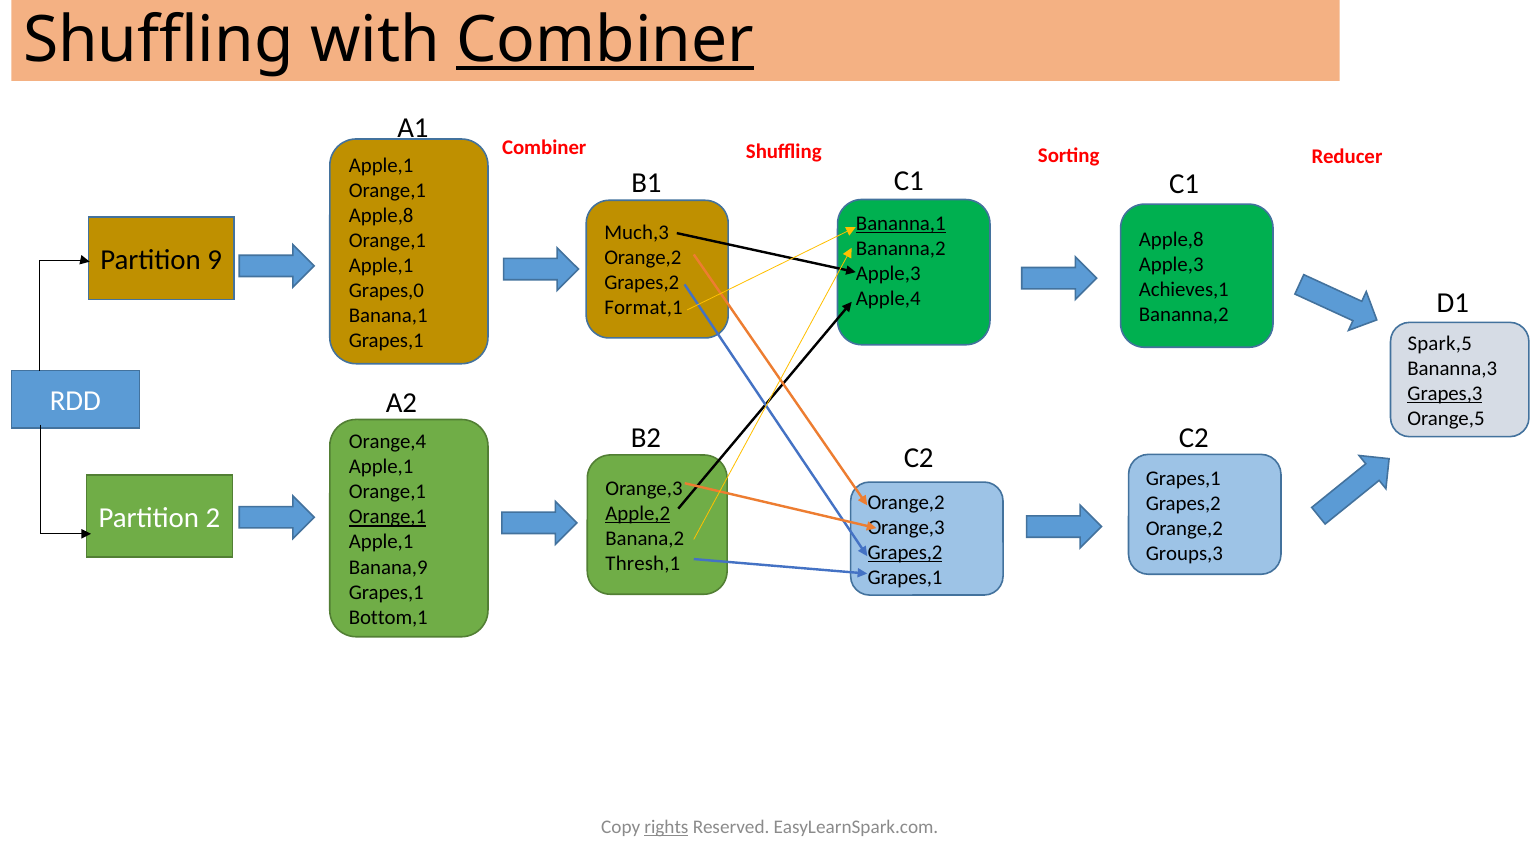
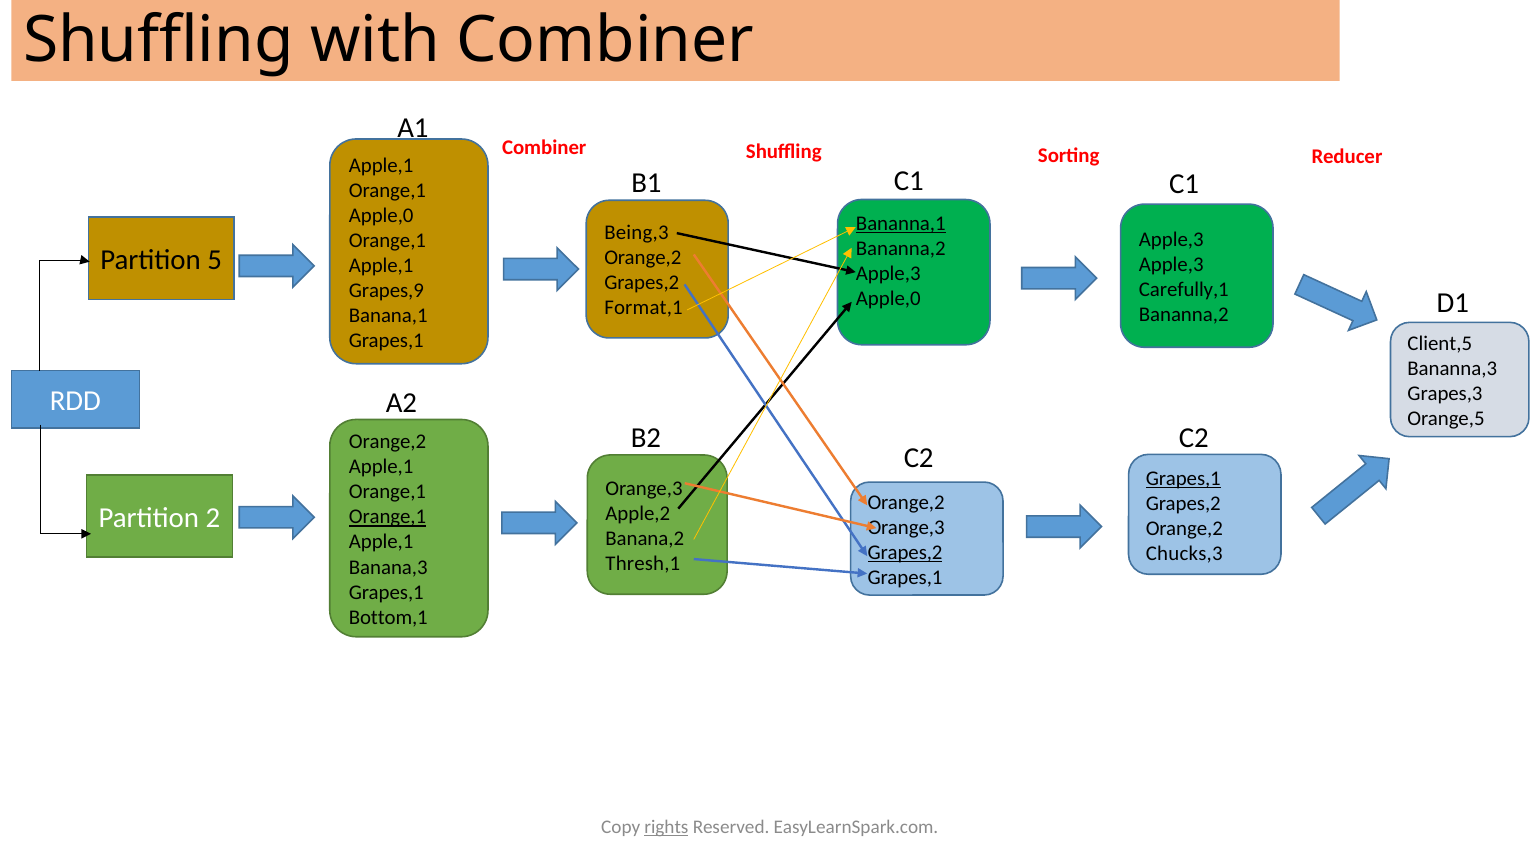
Combiner at (605, 40) underline: present -> none
Apple,8 at (381, 215): Apple,8 -> Apple,0
Much,3: Much,3 -> Being,3
Apple,8 at (1171, 240): Apple,8 -> Apple,3
9: 9 -> 5
Achieves,1: Achieves,1 -> Carefully,1
Grapes,0: Grapes,0 -> Grapes,9
Apple,4 at (888, 299): Apple,4 -> Apple,0
Spark,5: Spark,5 -> Client,5
Grapes,3 underline: present -> none
Orange,4 at (388, 442): Orange,4 -> Orange,2
Grapes,1 at (1183, 478) underline: none -> present
Apple,2 underline: present -> none
Groups,3: Groups,3 -> Chucks,3
Banana,9: Banana,9 -> Banana,3
